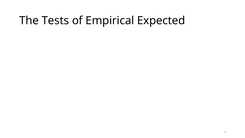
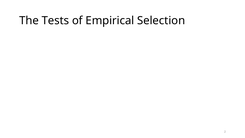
Expected: Expected -> Selection
